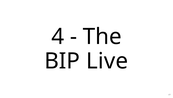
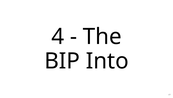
Live: Live -> Into
